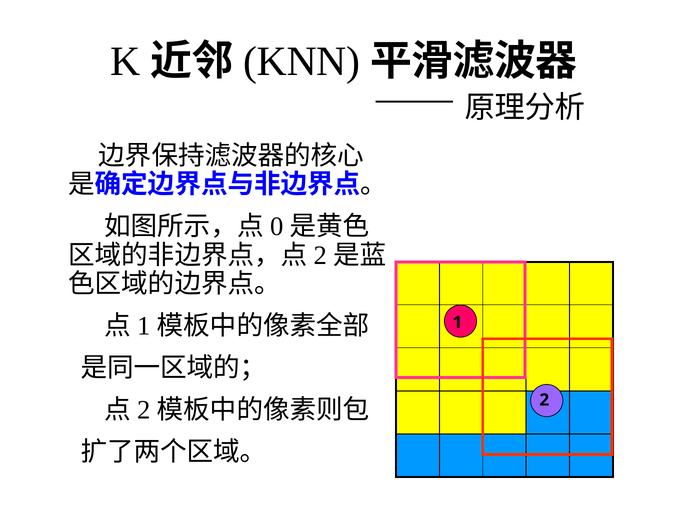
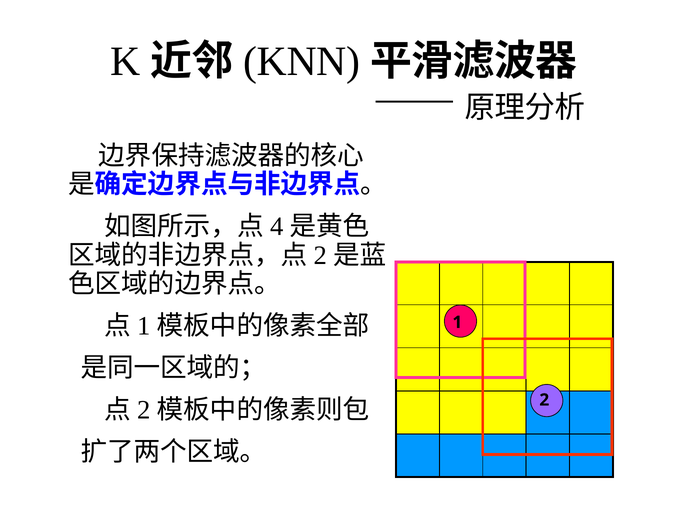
0: 0 -> 4
